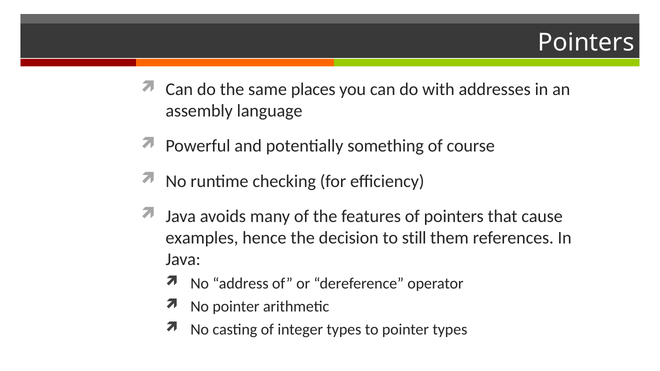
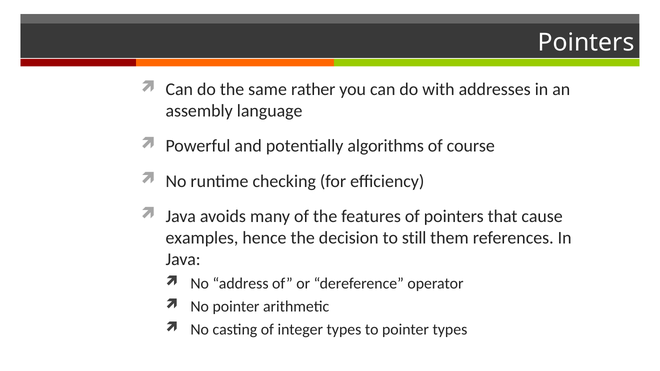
places: places -> rather
something: something -> algorithms
